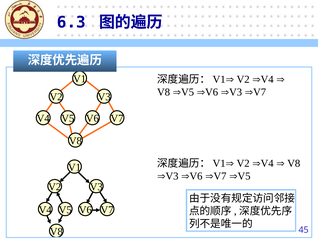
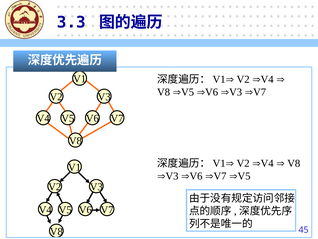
6.3: 6.3 -> 3.3
